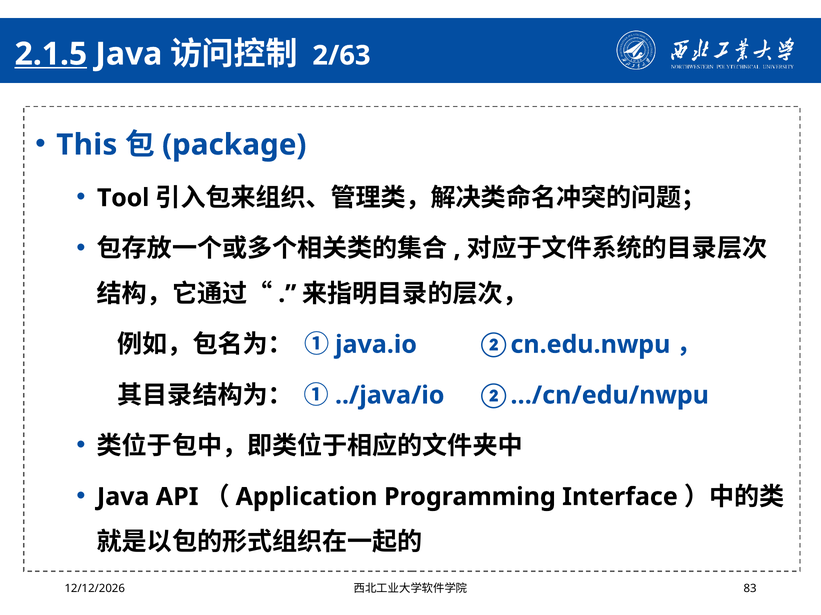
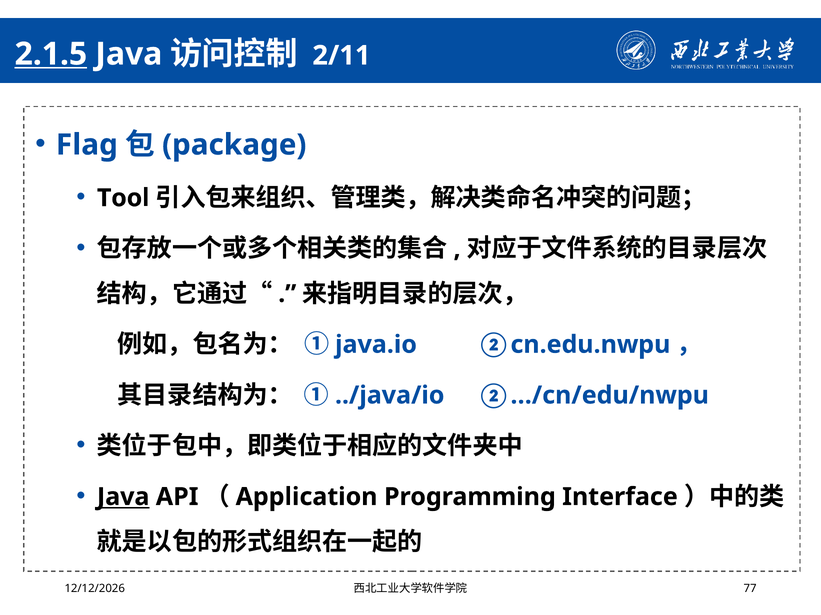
2/63: 2/63 -> 2/11
This: This -> Flag
Java at (123, 497) underline: none -> present
83: 83 -> 77
